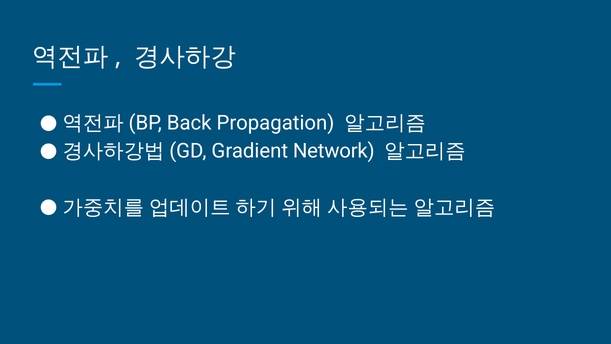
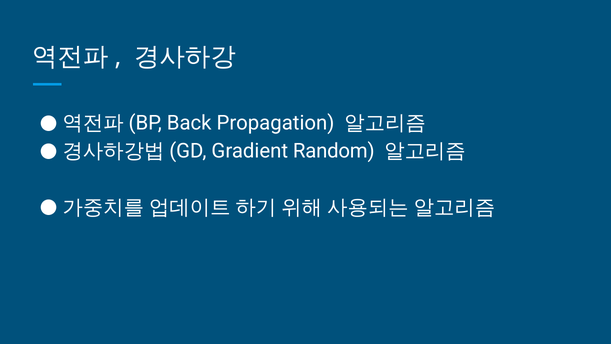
Network: Network -> Random
